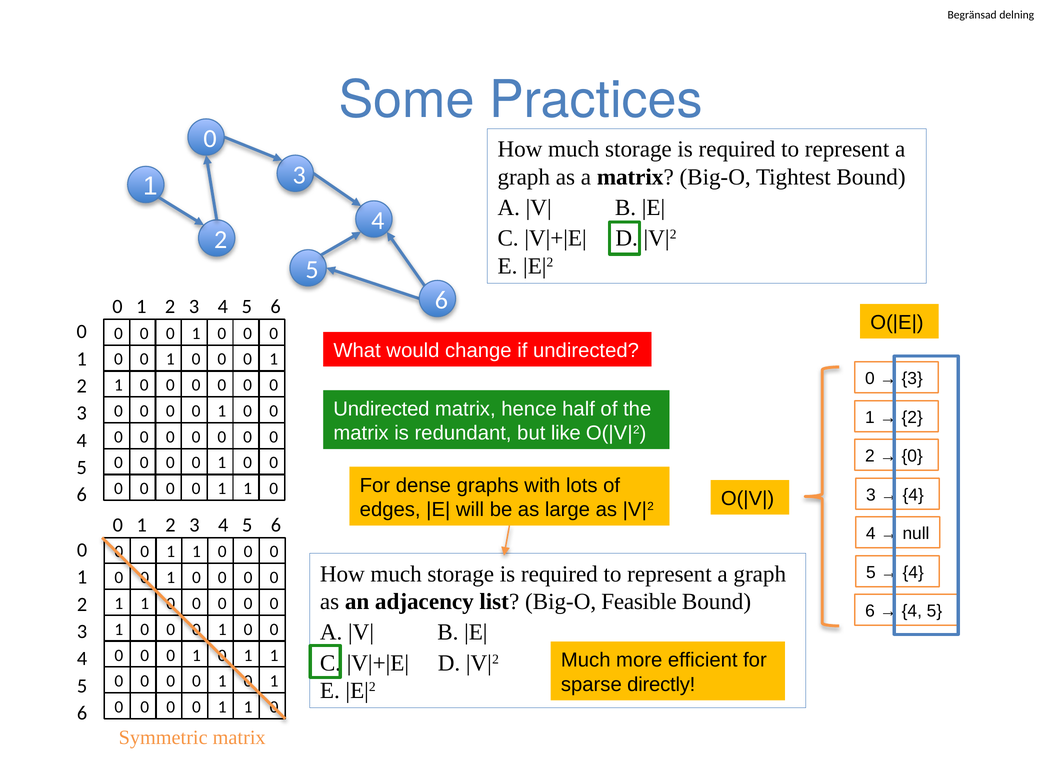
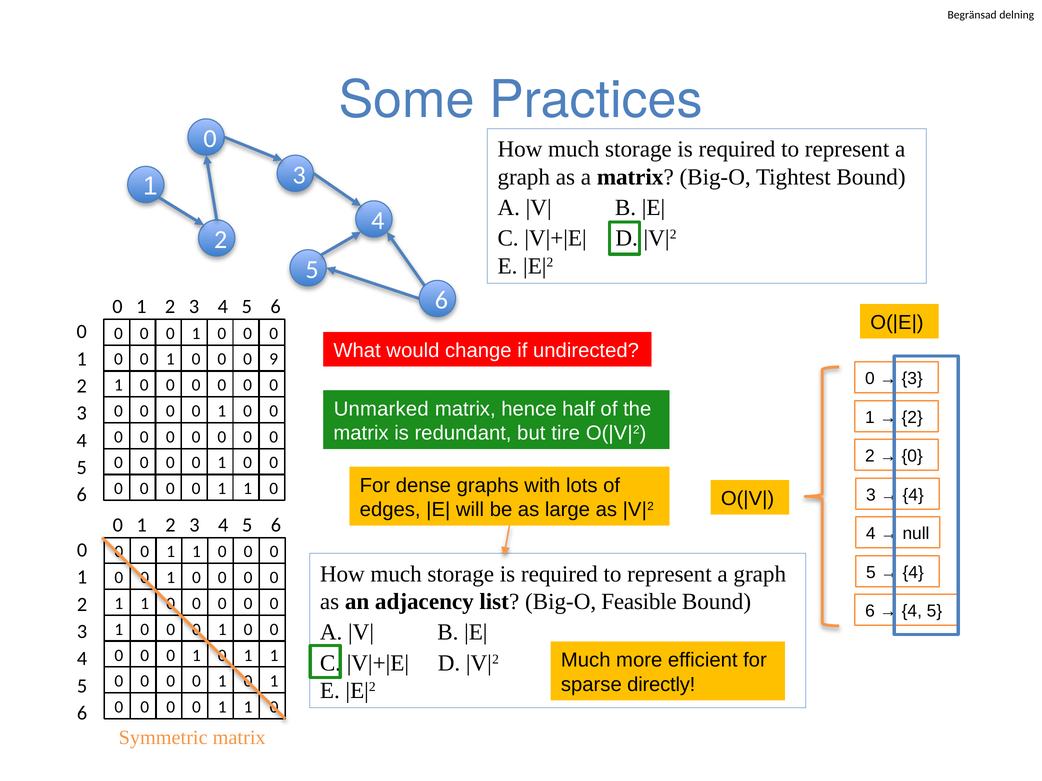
1 at (274, 359): 1 -> 9
Undirected at (381, 409): Undirected -> Unmarked
like: like -> tire
